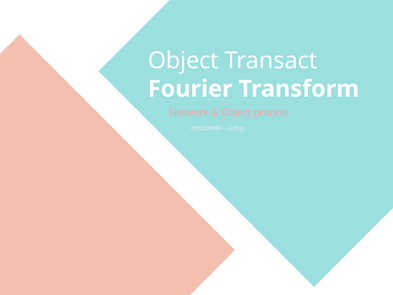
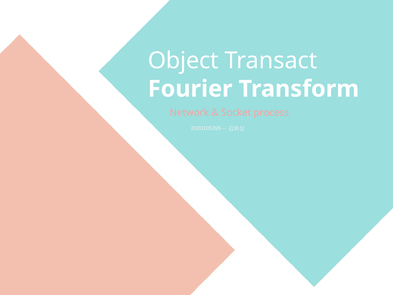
Object at (236, 113): Object -> Socket
